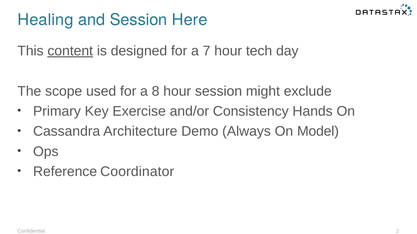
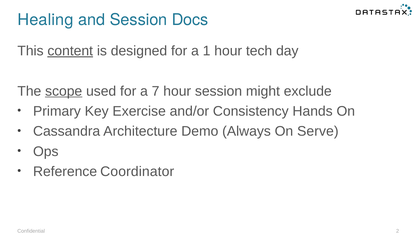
Here: Here -> Docs
7: 7 -> 1
scope underline: none -> present
8: 8 -> 7
Model: Model -> Serve
